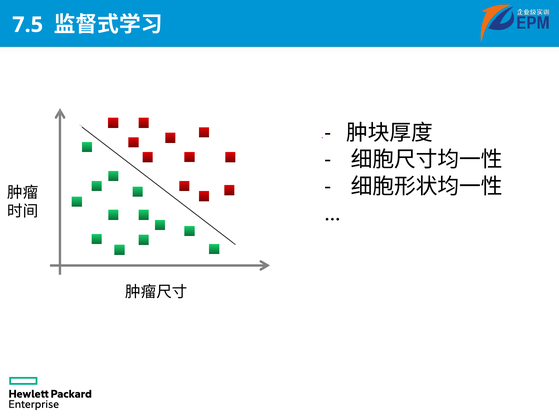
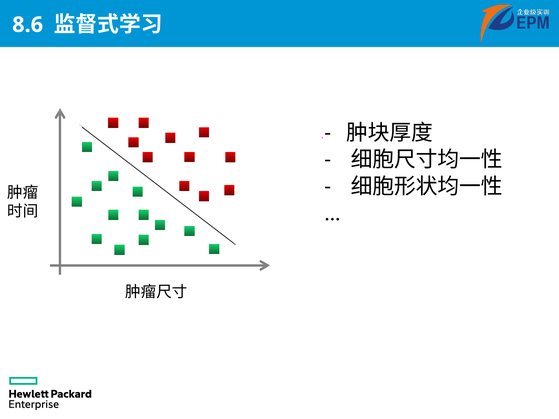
7.5: 7.5 -> 8.6
